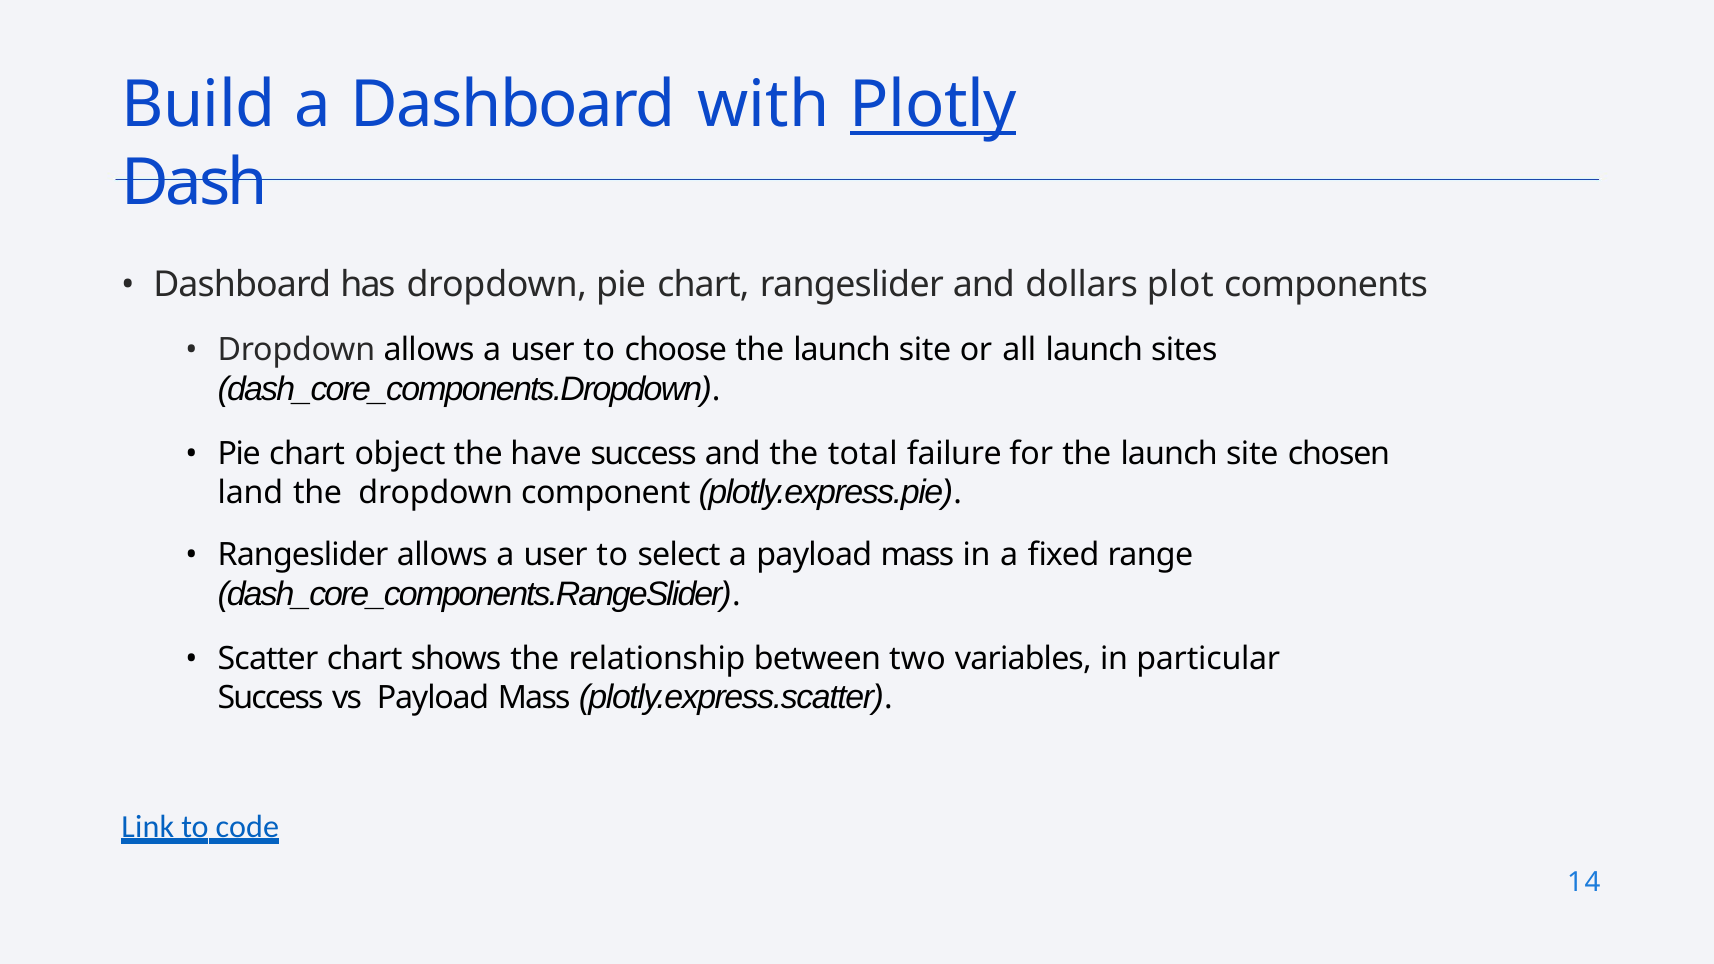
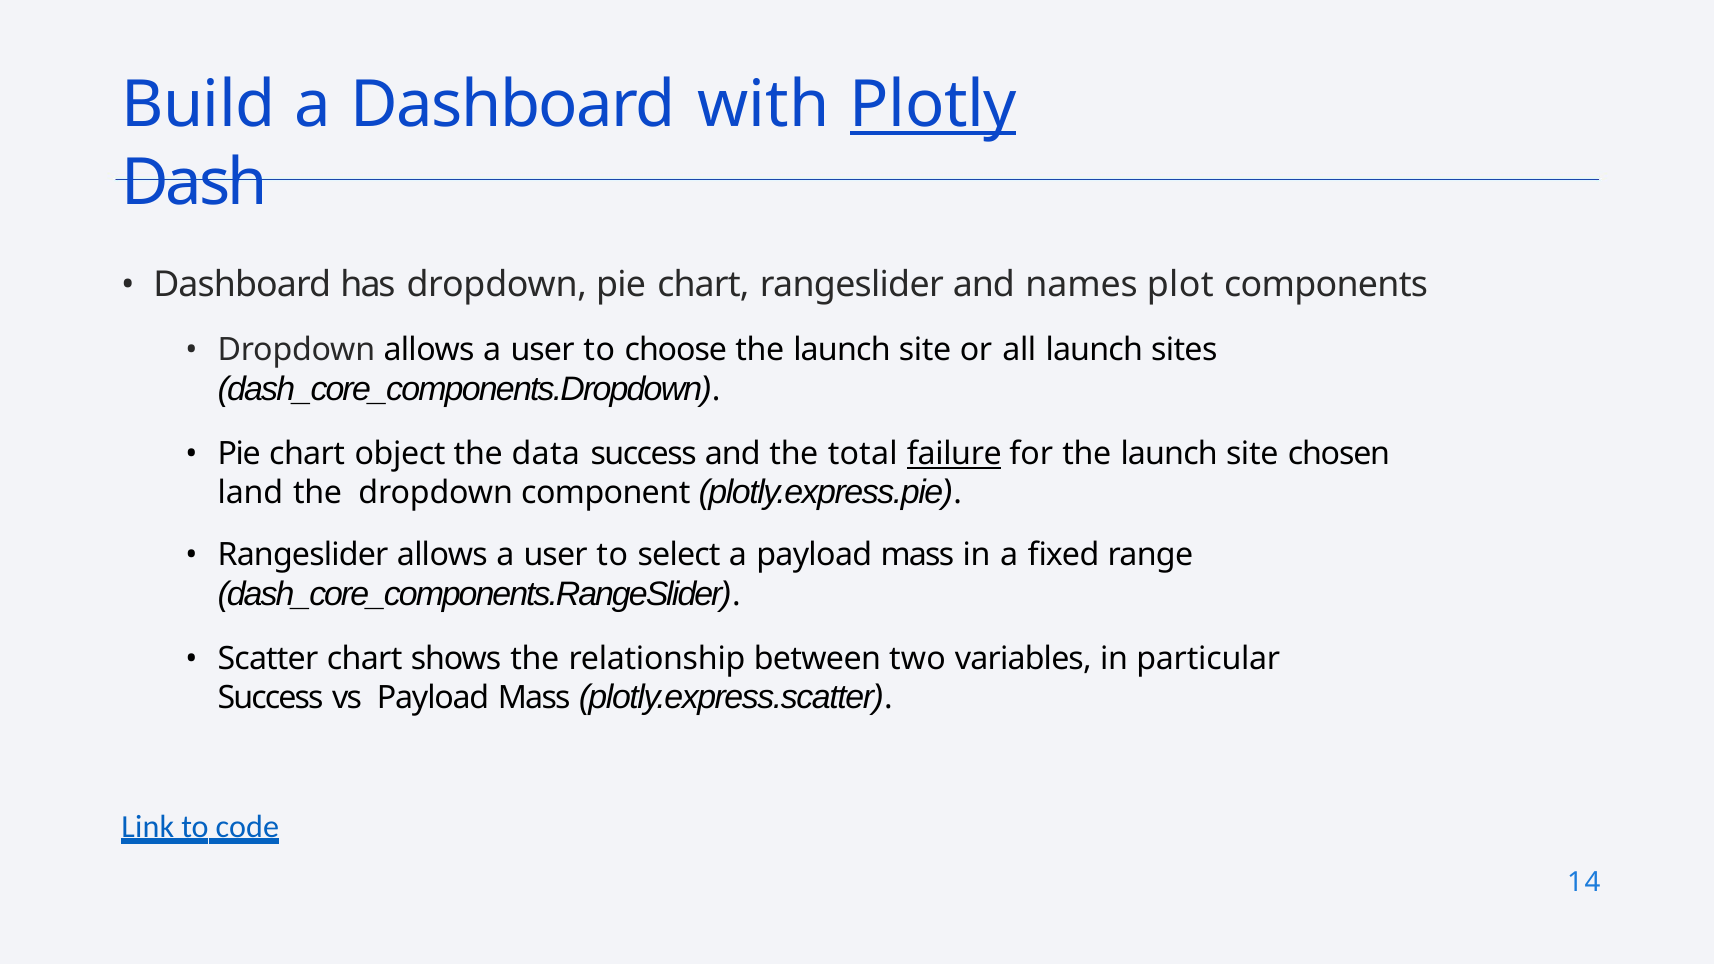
dollars: dollars -> names
have: have -> data
failure underline: none -> present
